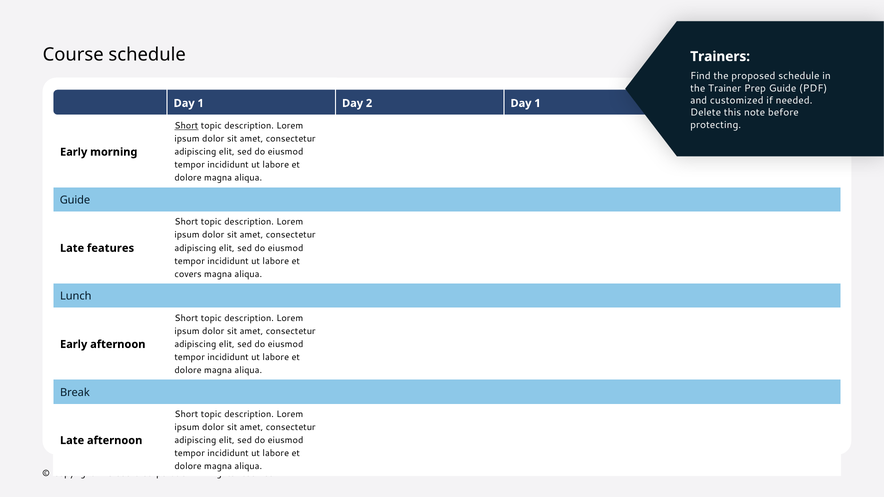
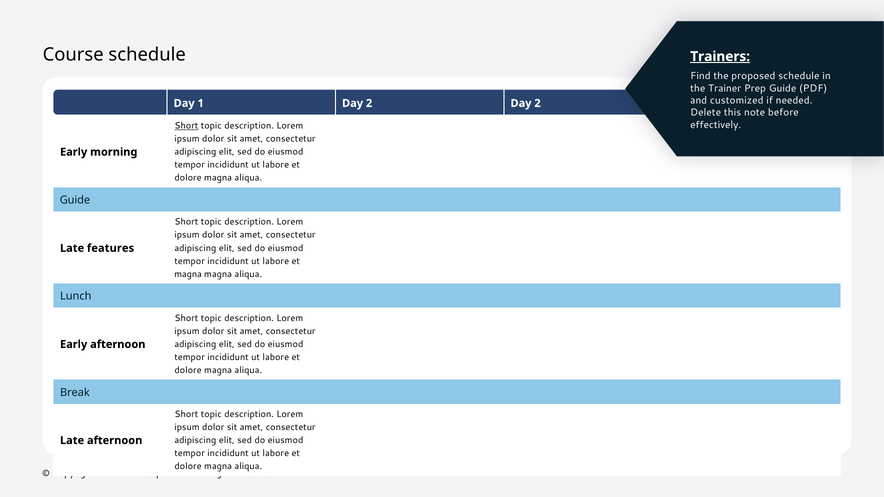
Trainers underline: none -> present
2 Day 1: 1 -> 2
protecting: protecting -> effectively
covers at (188, 274): covers -> magna
